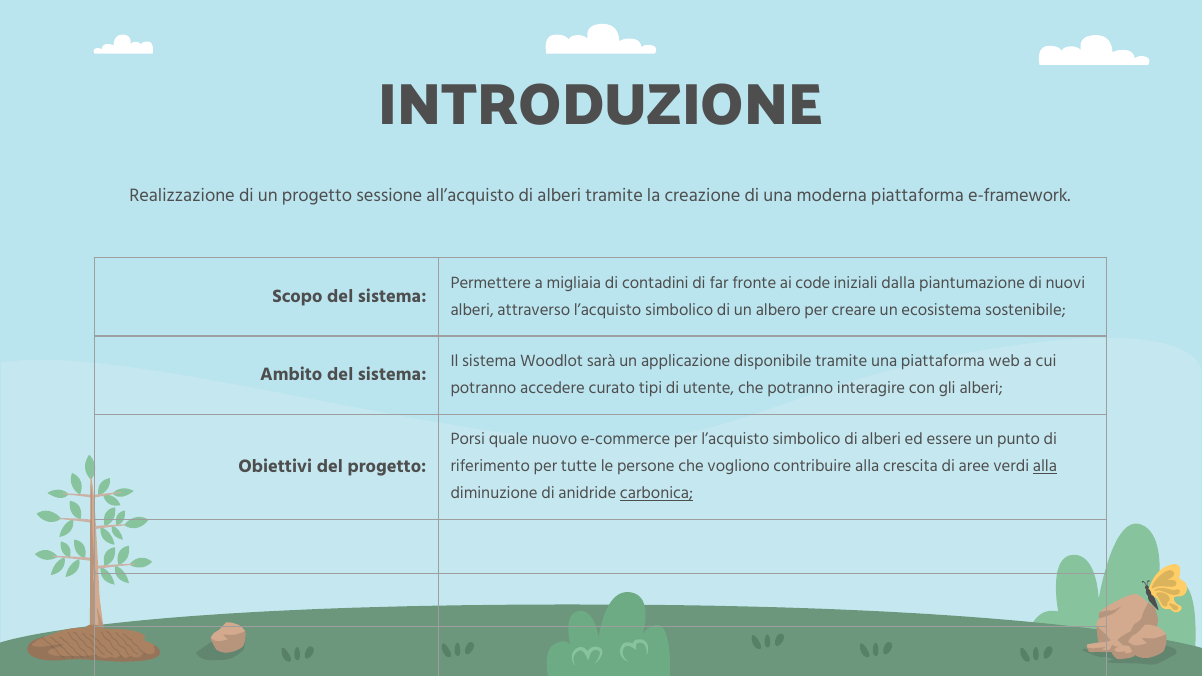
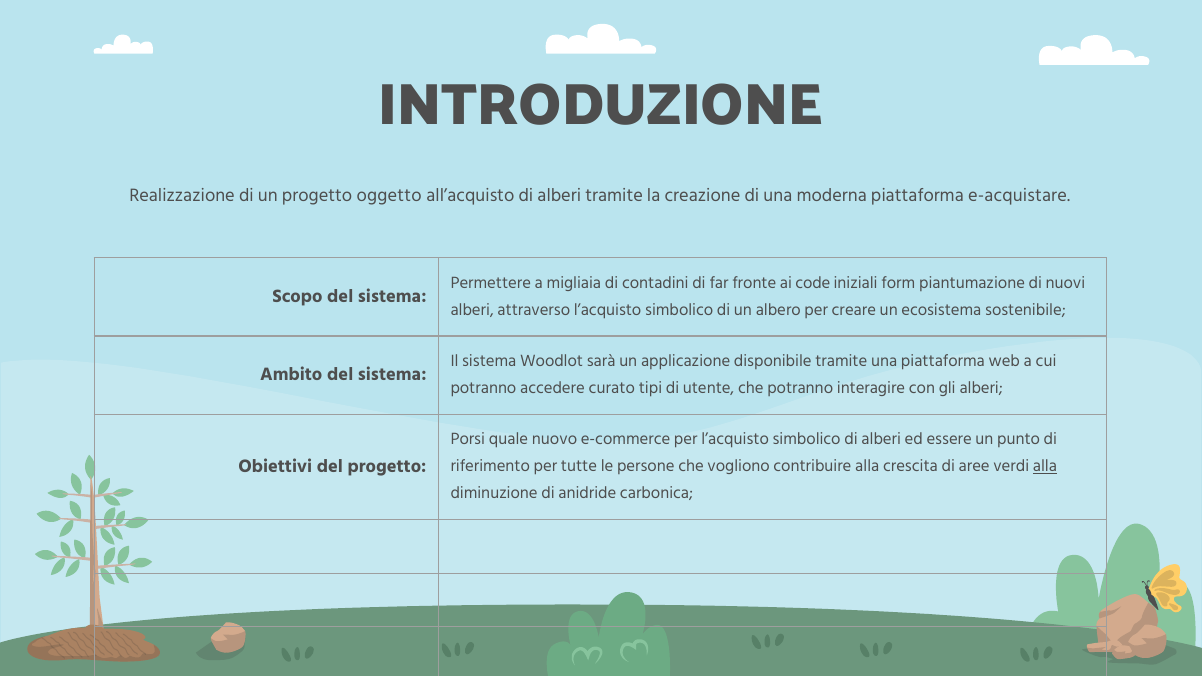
sessione: sessione -> oggetto
e-framework: e-framework -> e-acquistare
dalla: dalla -> form
carbonica underline: present -> none
